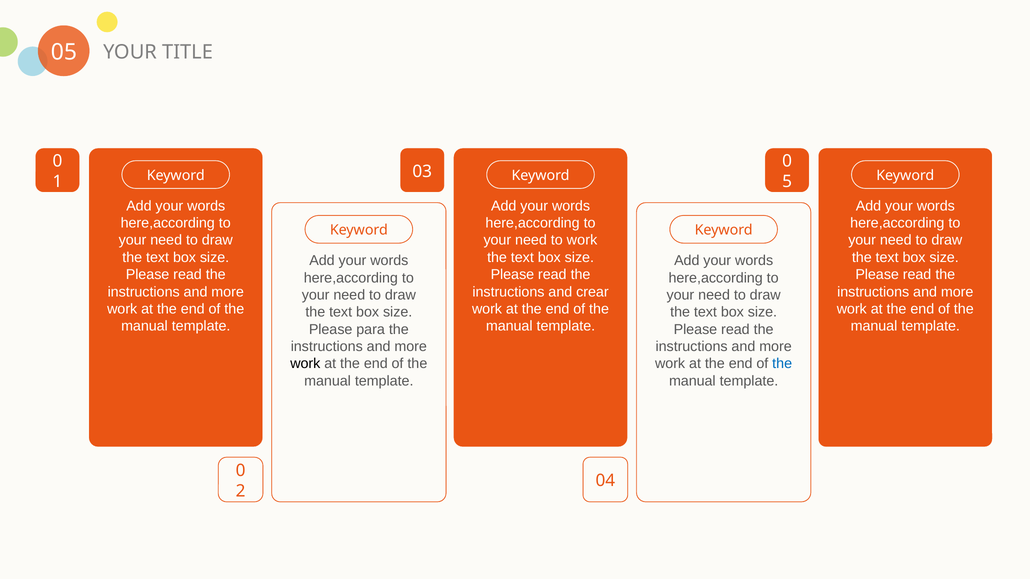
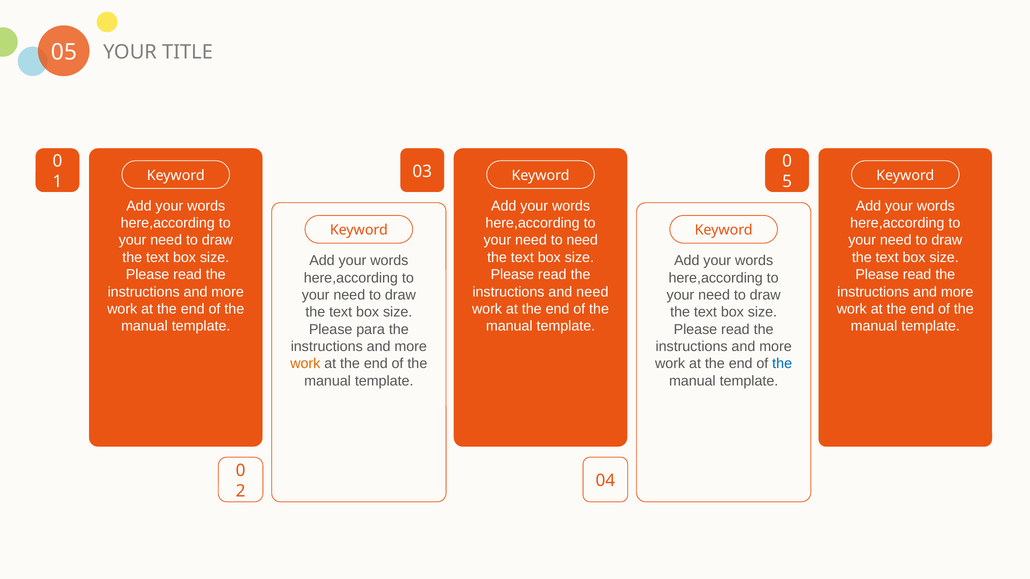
to work: work -> need
and crear: crear -> need
work at (305, 364) colour: black -> orange
